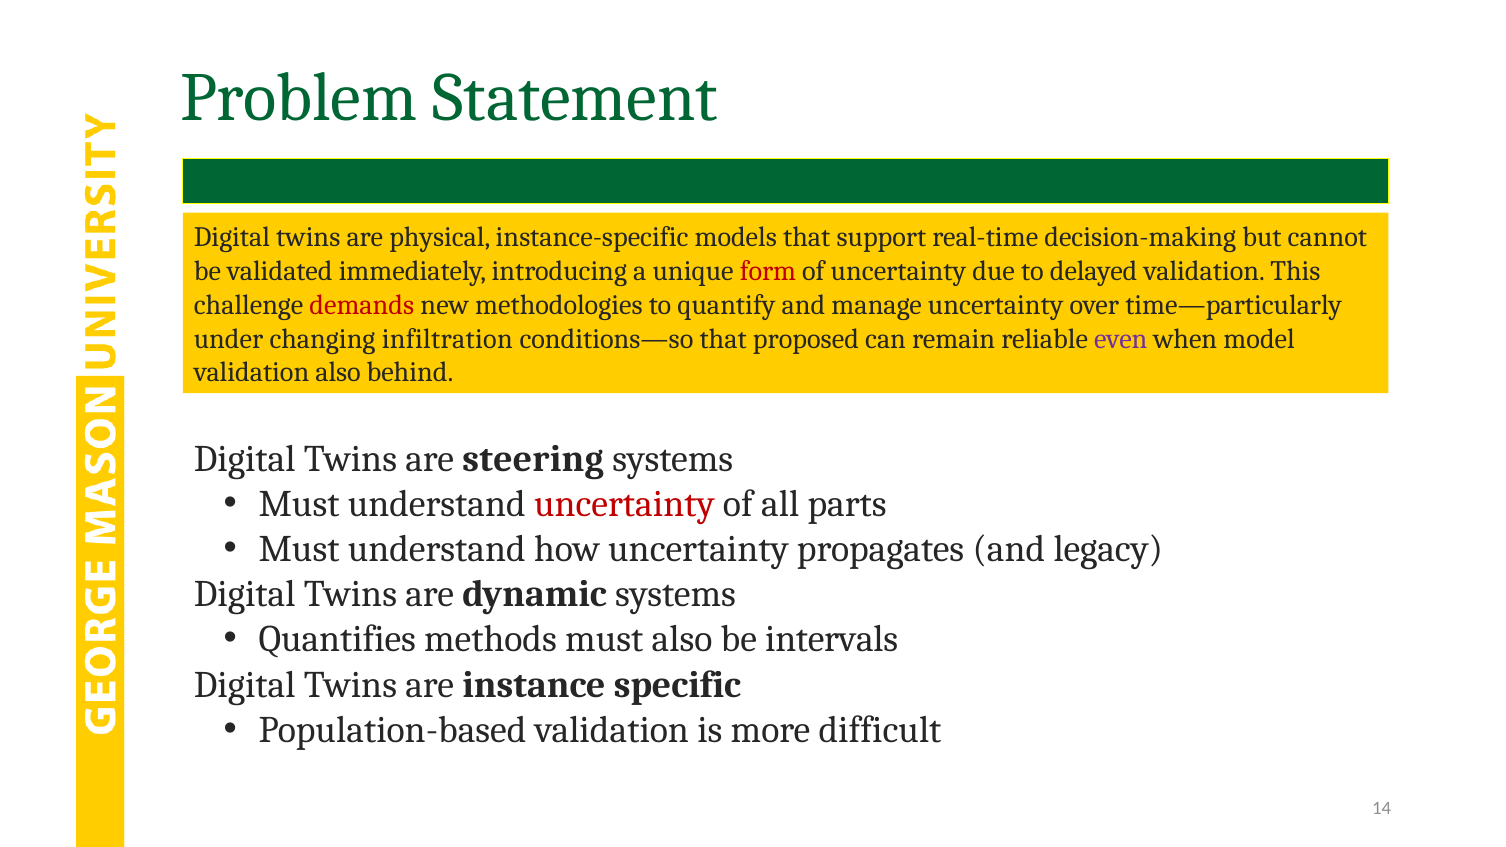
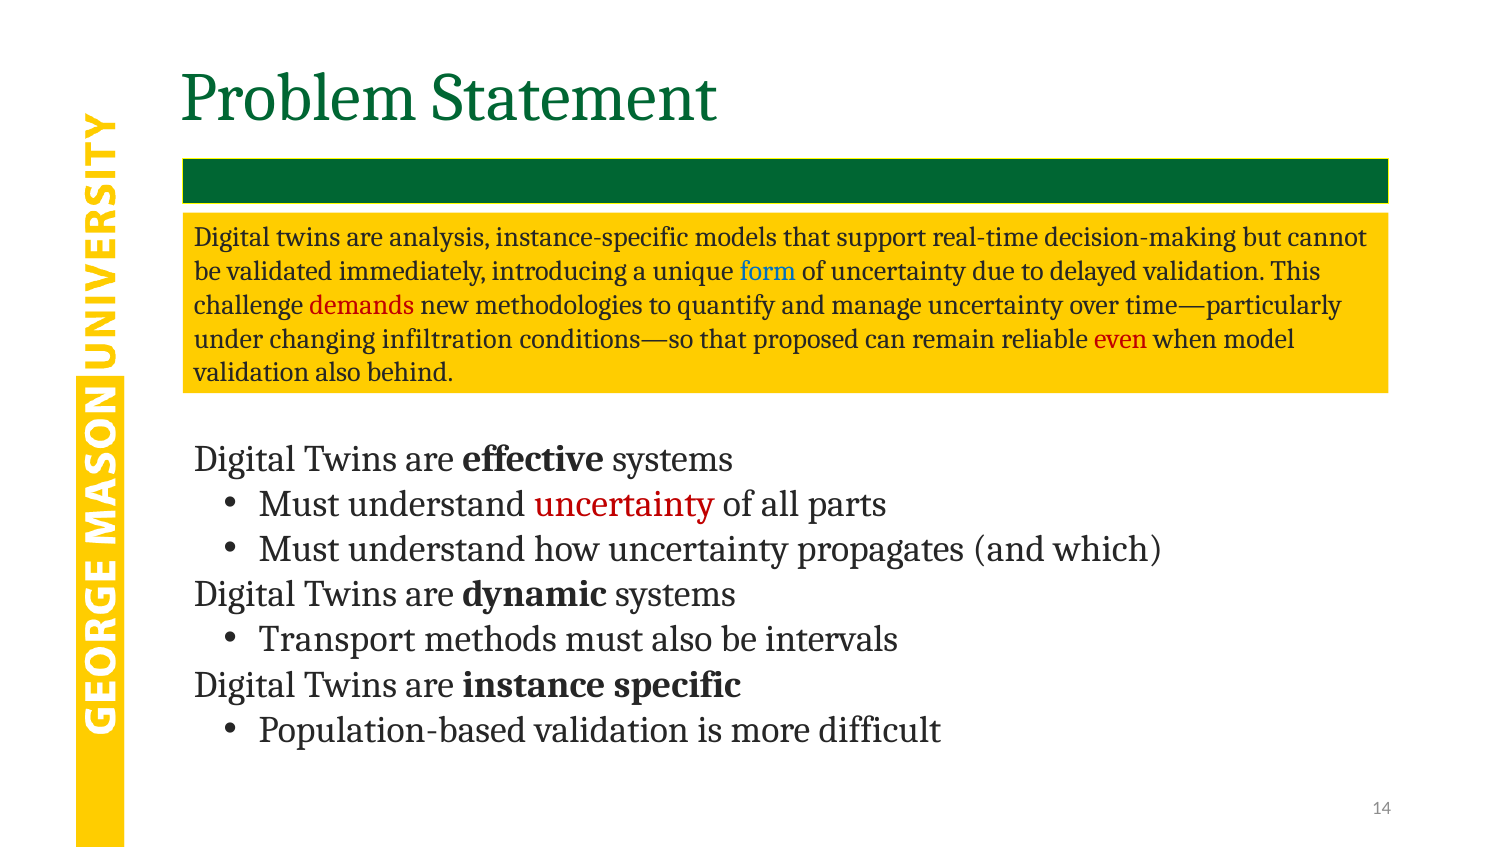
physical: physical -> analysis
form colour: red -> blue
even colour: purple -> red
steering: steering -> effective
legacy: legacy -> which
Quantifies: Quantifies -> Transport
